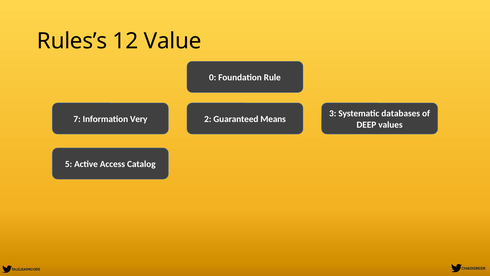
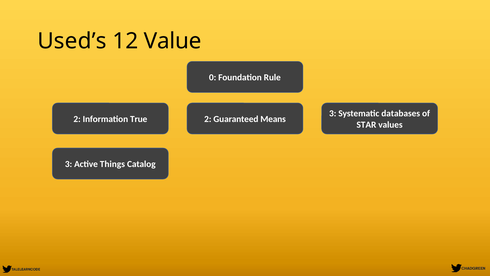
Rules’s: Rules’s -> Used’s
7 at (77, 119): 7 -> 2
Very: Very -> True
DEEP: DEEP -> STAR
5 at (69, 164): 5 -> 3
Access: Access -> Things
